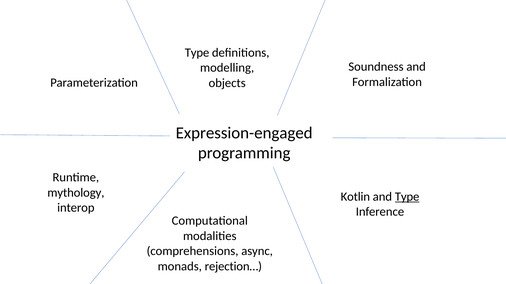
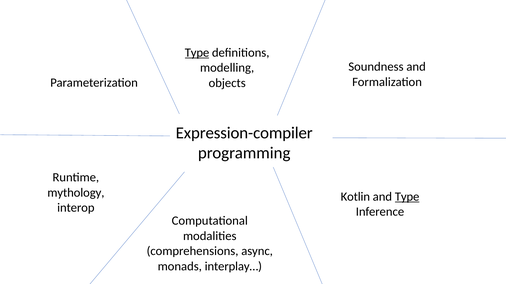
Type at (197, 53) underline: none -> present
Expression-engaged: Expression-engaged -> Expression-compiler
rejection…: rejection… -> interplay…
